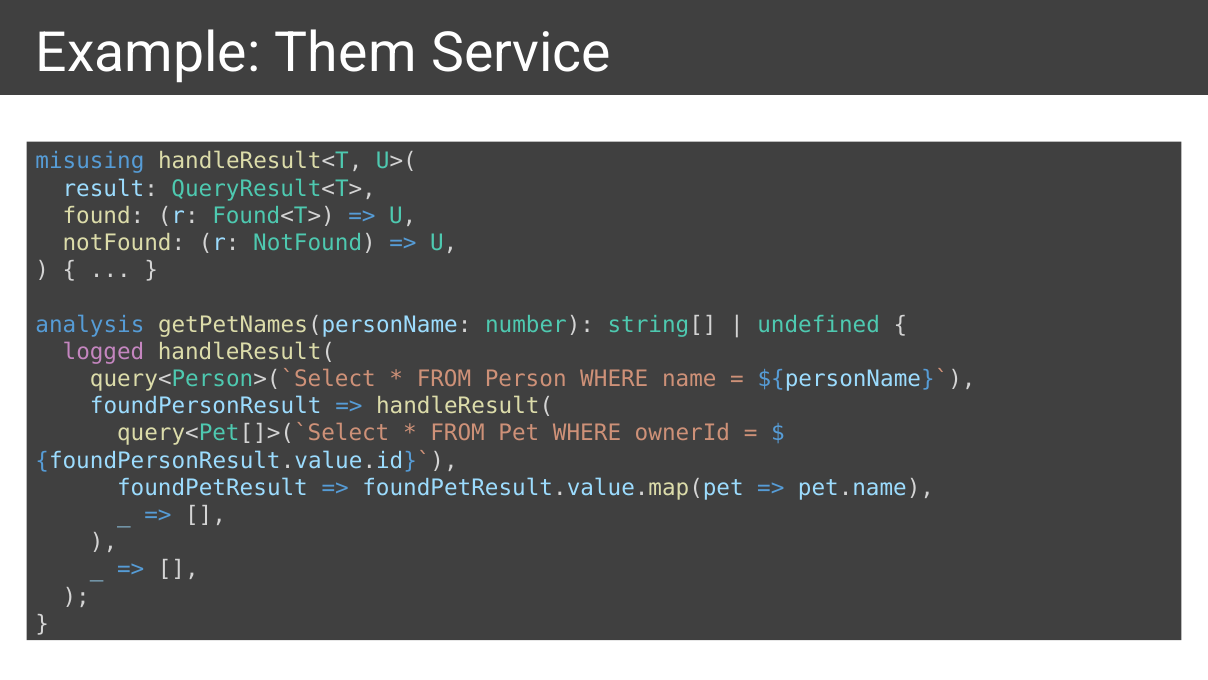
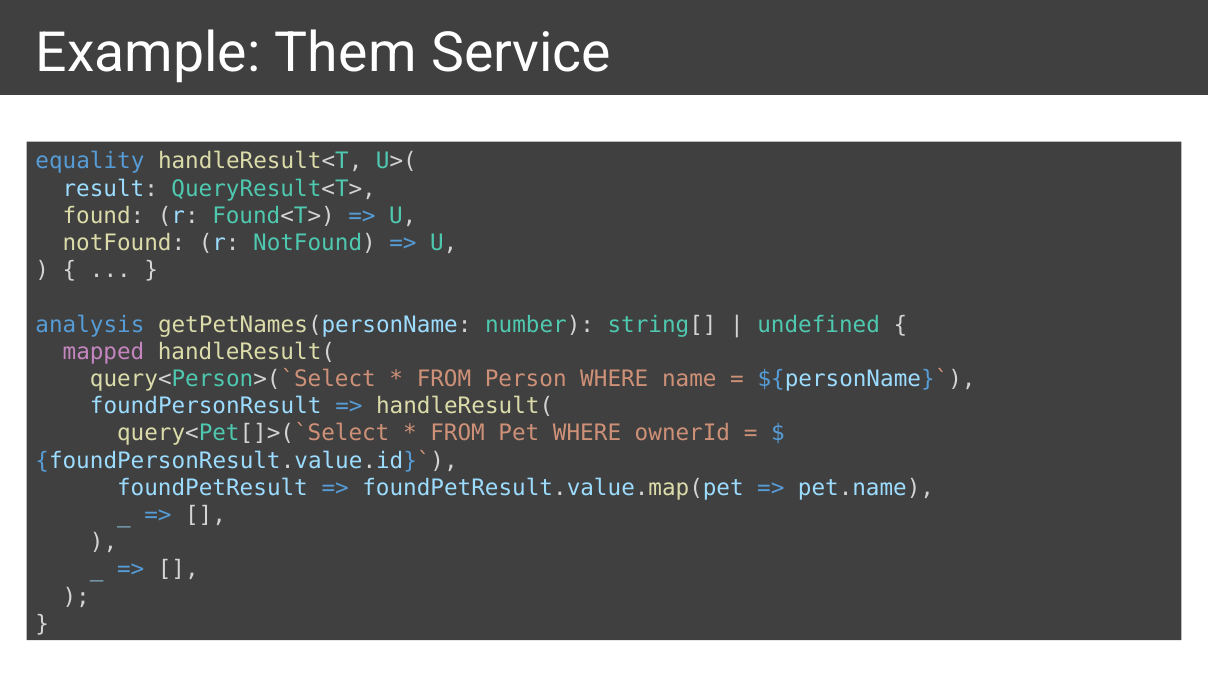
misusing: misusing -> equality
logged: logged -> mapped
